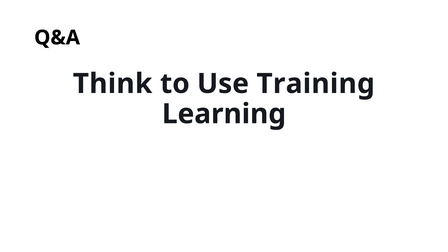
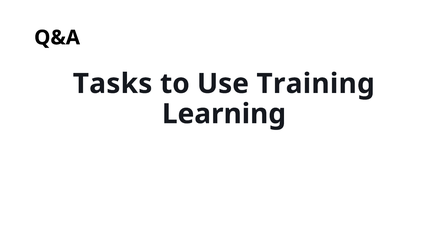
Think: Think -> Tasks
